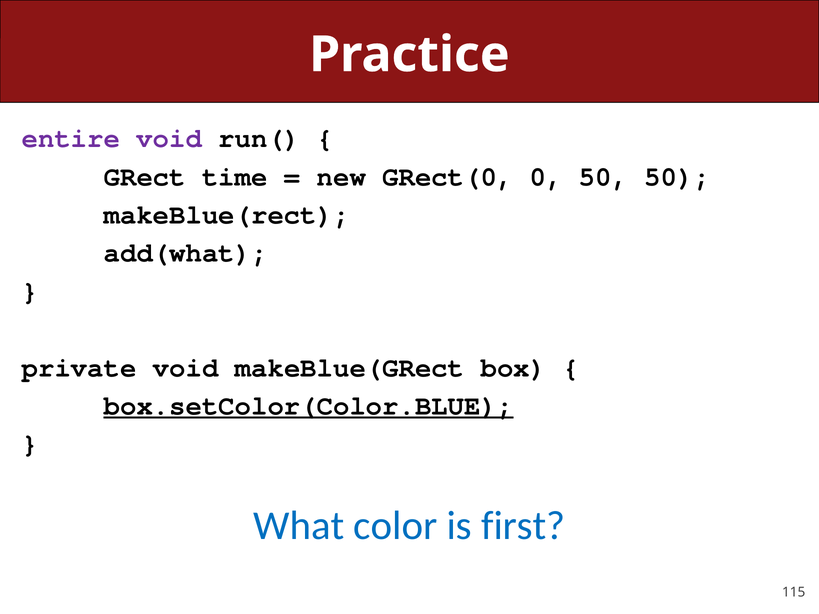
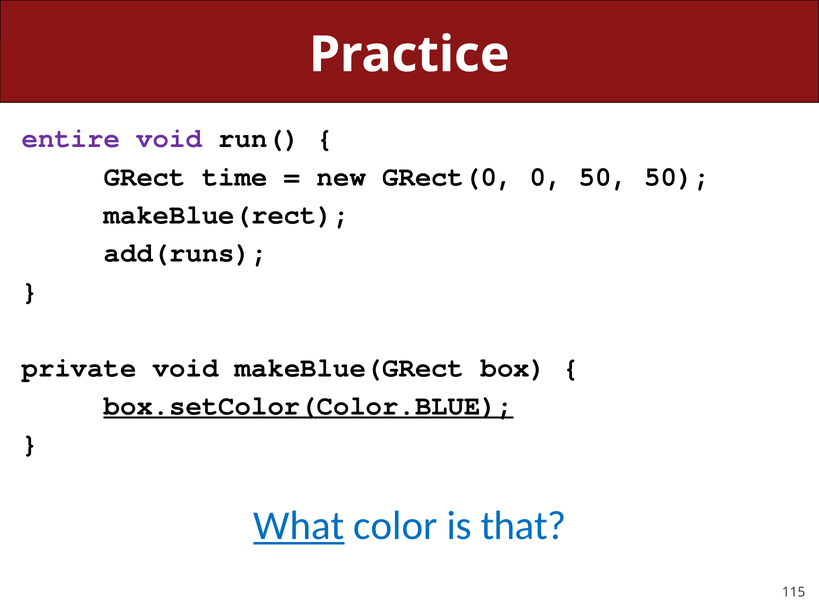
add(what: add(what -> add(runs
What underline: none -> present
first: first -> that
